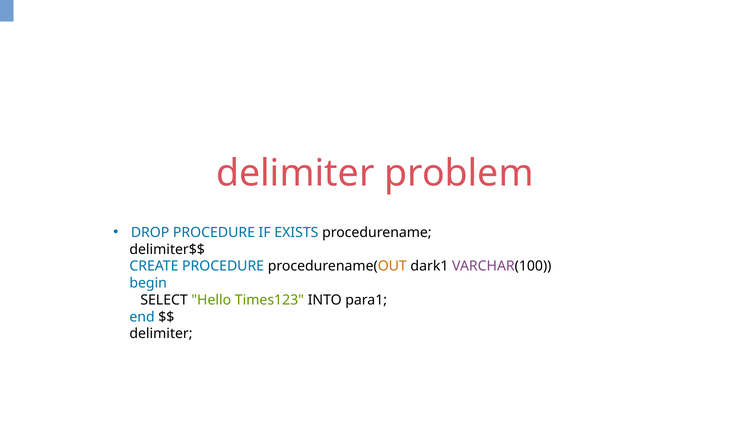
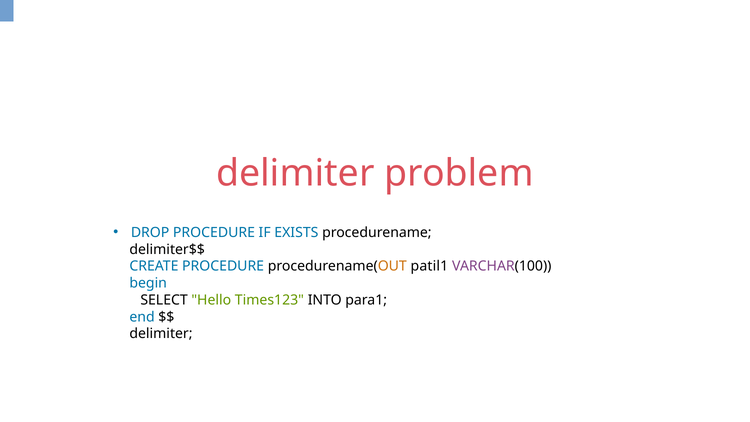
dark1: dark1 -> patil1
